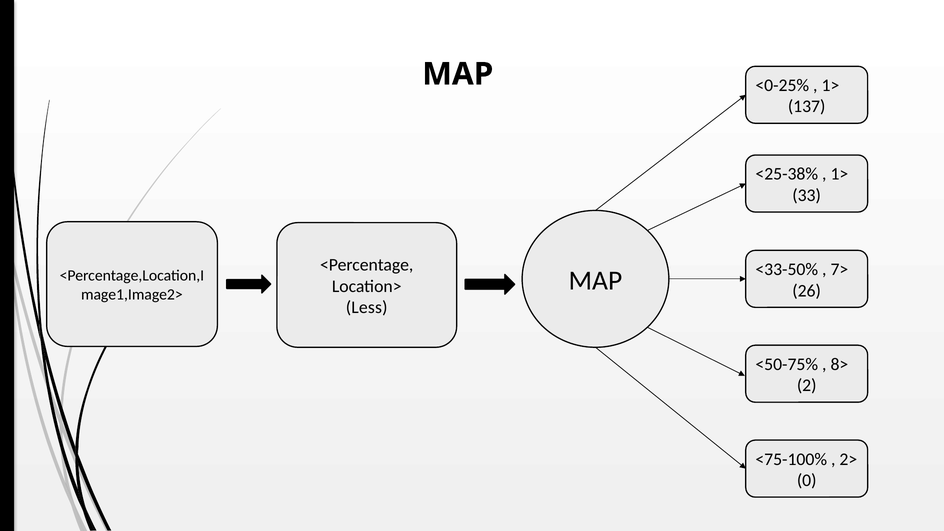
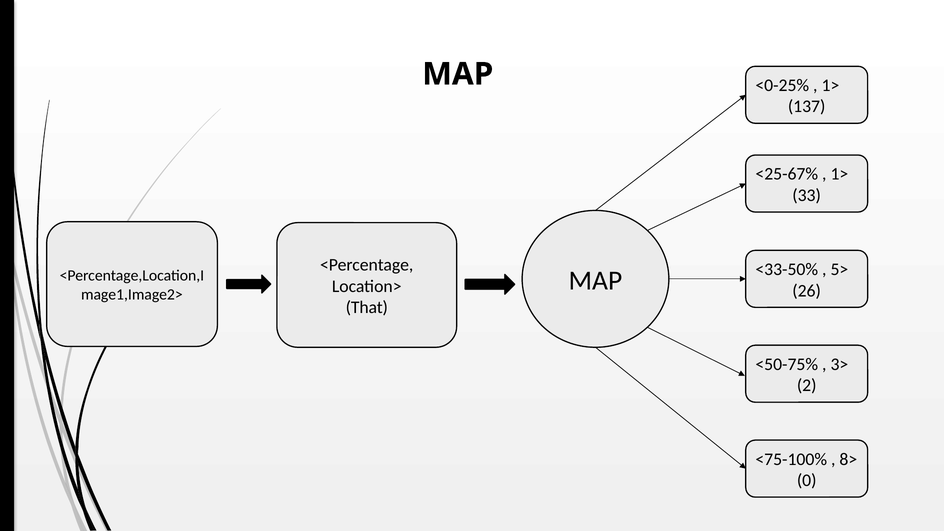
<25-38%: <25-38% -> <25-67%
7>: 7> -> 5>
Less: Less -> That
8>: 8> -> 3>
2>: 2> -> 8>
